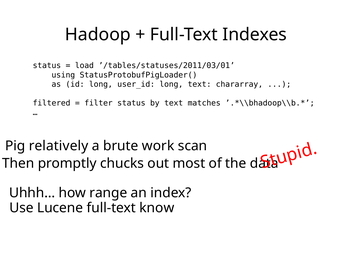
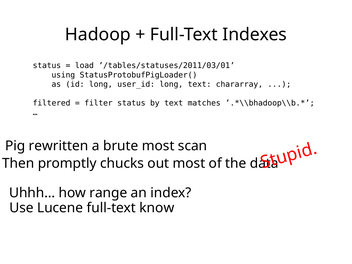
relatively: relatively -> rewritten
brute work: work -> most
